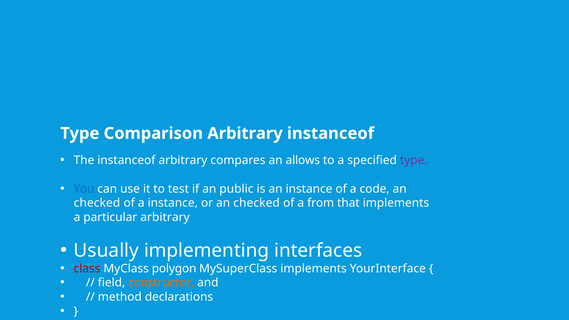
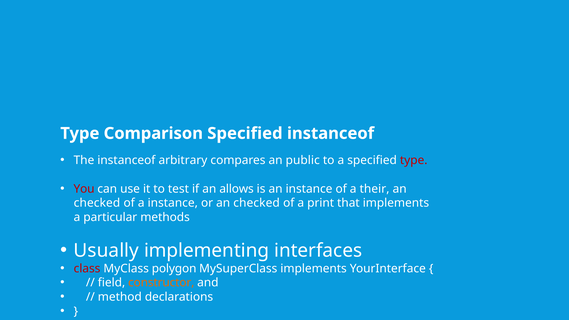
Comparison Arbitrary: Arbitrary -> Specified
allows: allows -> public
type at (414, 160) colour: purple -> red
You colour: blue -> red
public: public -> allows
code: code -> their
from: from -> print
particular arbitrary: arbitrary -> methods
